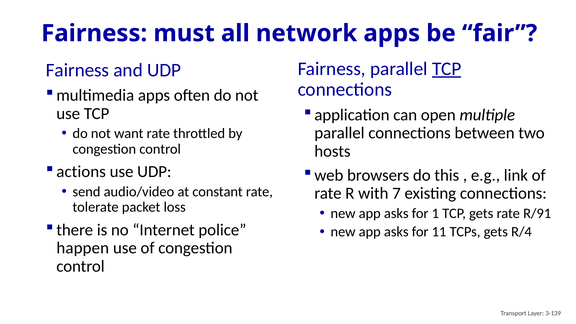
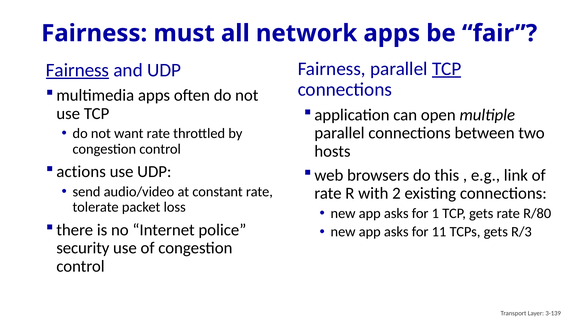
Fairness at (77, 70) underline: none -> present
7: 7 -> 2
R/91: R/91 -> R/80
R/4: R/4 -> R/3
happen: happen -> security
